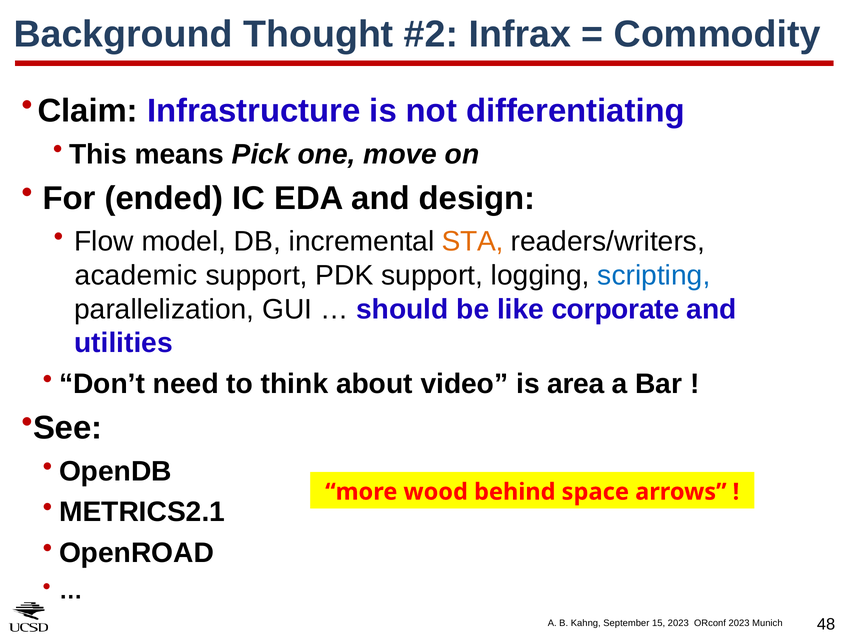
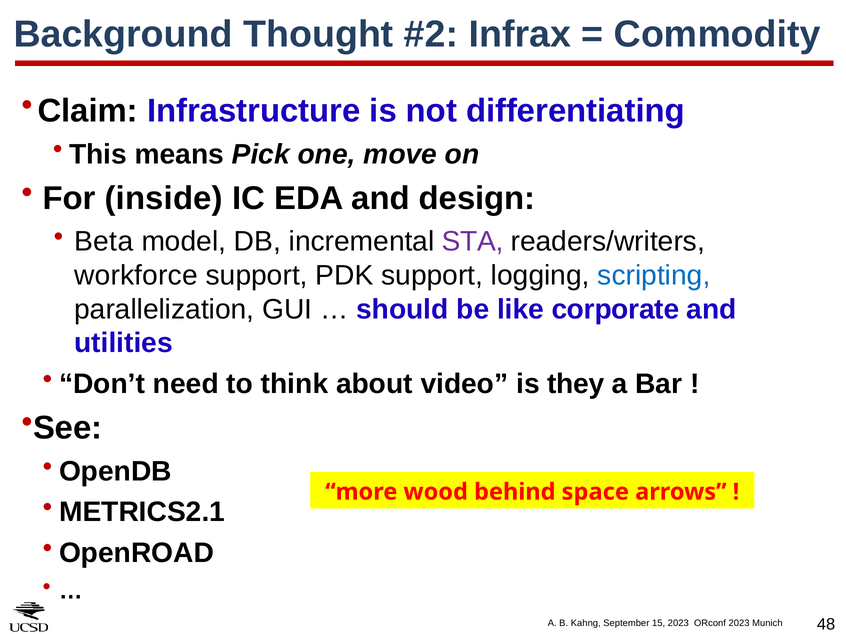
ended: ended -> inside
Flow: Flow -> Beta
STA colour: orange -> purple
academic: academic -> workforce
area: area -> they
